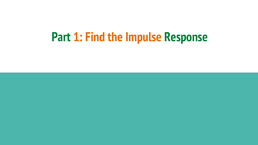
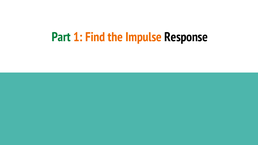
Response colour: green -> black
